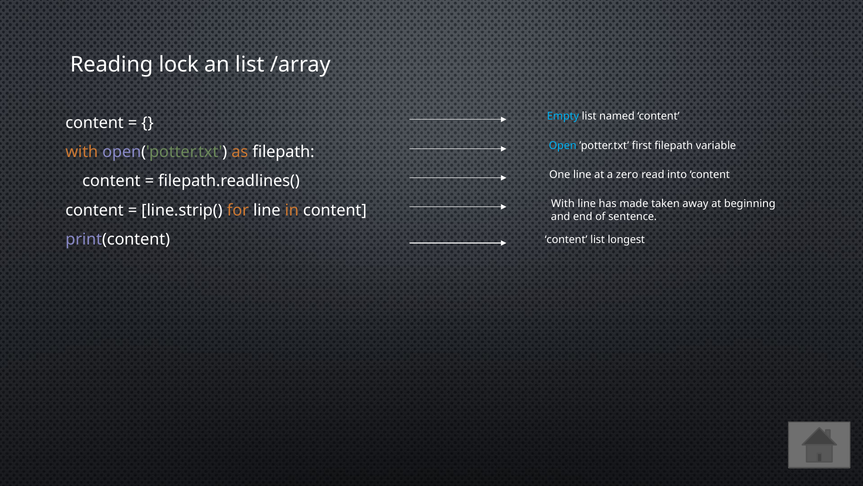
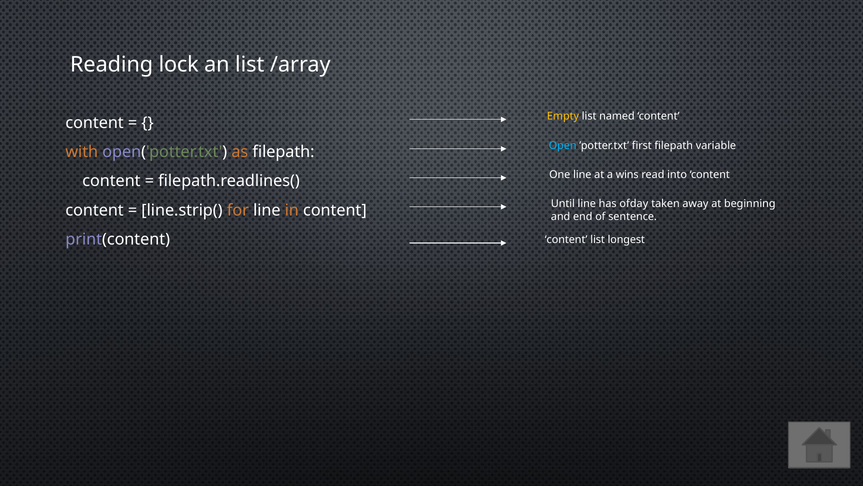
Empty colour: light blue -> yellow
zero: zero -> wins
With at (563, 204): With -> Until
made: made -> ofday
